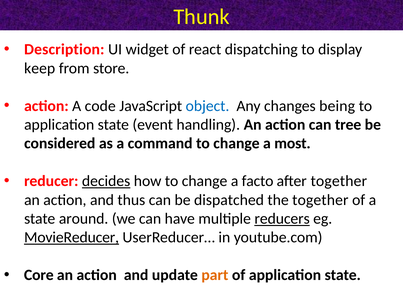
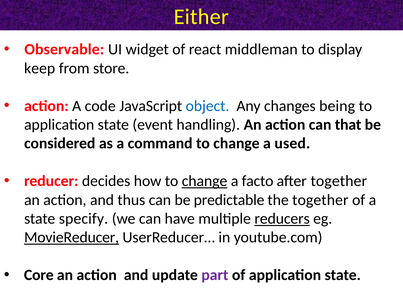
Thunk: Thunk -> Either
Description: Description -> Observable
dispatching: dispatching -> middleman
tree: tree -> that
most: most -> used
decides underline: present -> none
change at (205, 181) underline: none -> present
dispatched: dispatched -> predictable
around: around -> specify
part colour: orange -> purple
